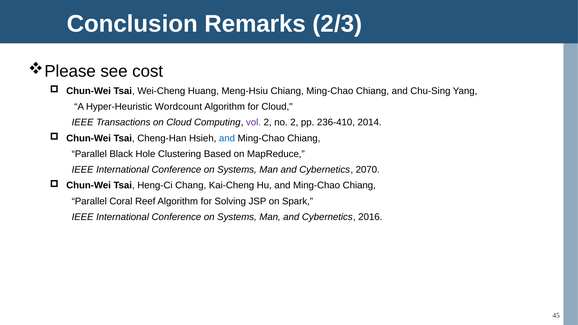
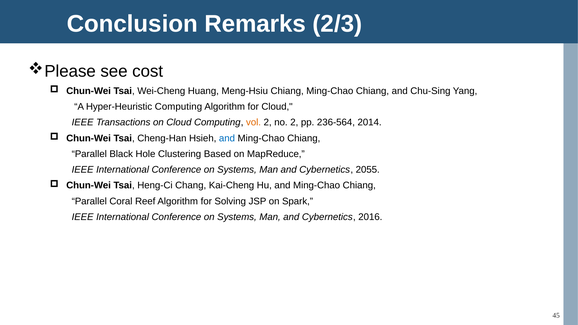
Hyper-Heuristic Wordcount: Wordcount -> Computing
vol colour: purple -> orange
236-410: 236-410 -> 236-564
2070: 2070 -> 2055
